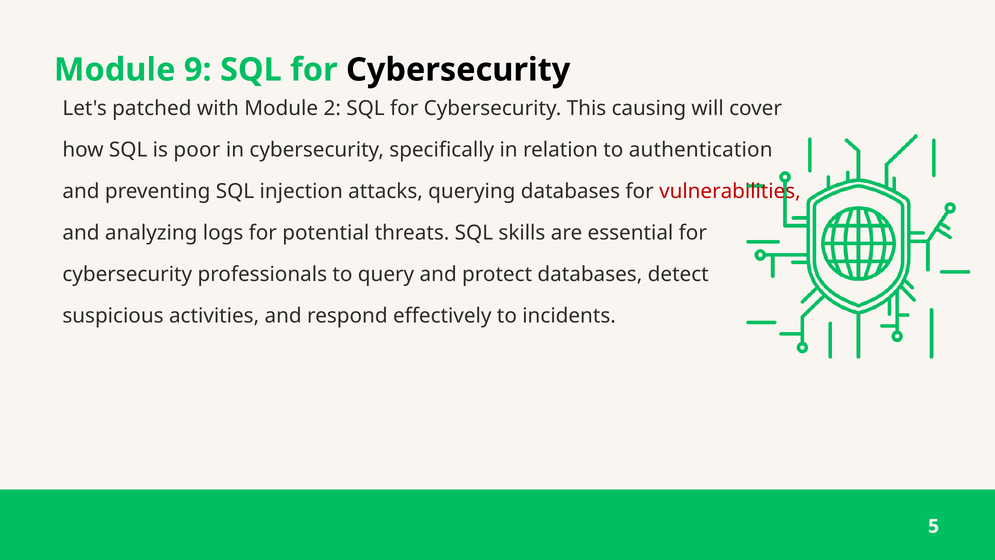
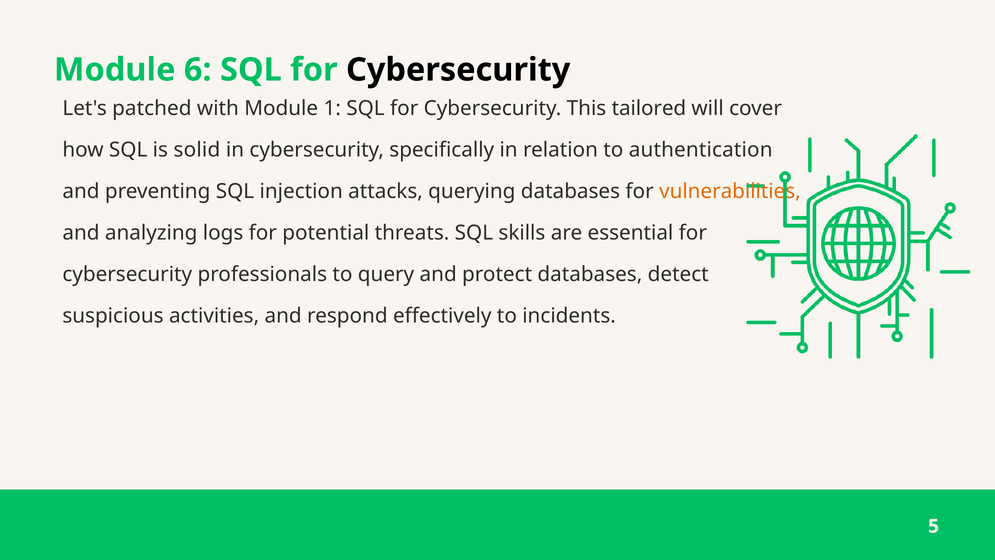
9: 9 -> 6
2: 2 -> 1
causing: causing -> tailored
poor: poor -> solid
vulnerabilities colour: red -> orange
